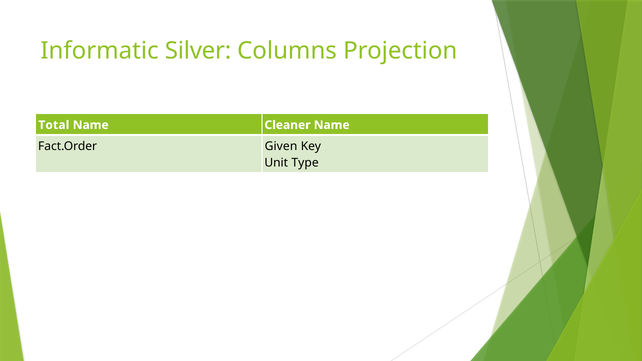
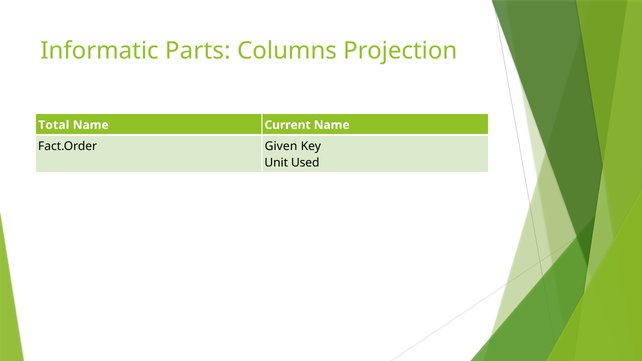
Silver: Silver -> Parts
Cleaner: Cleaner -> Current
Type: Type -> Used
